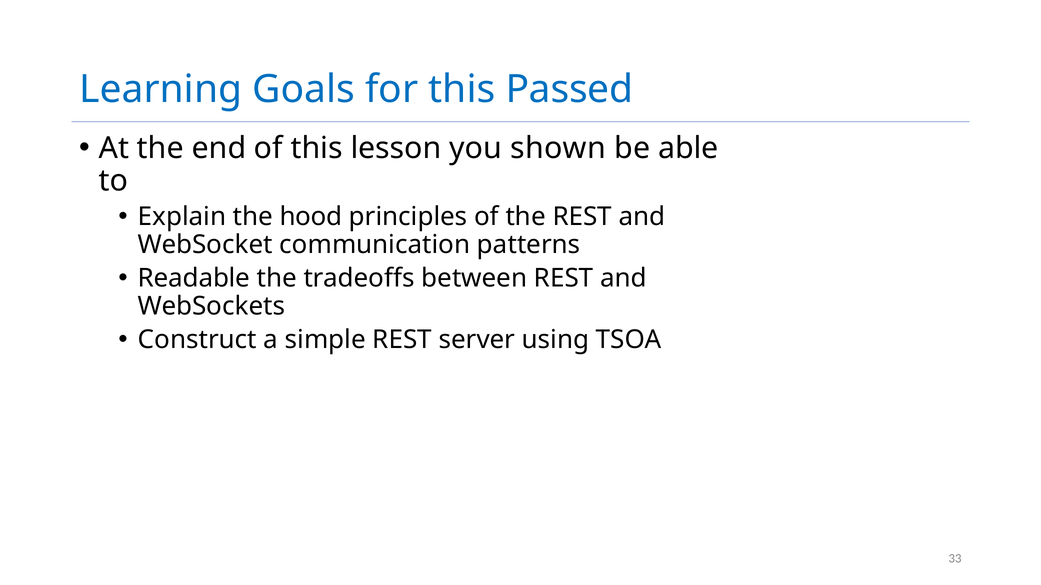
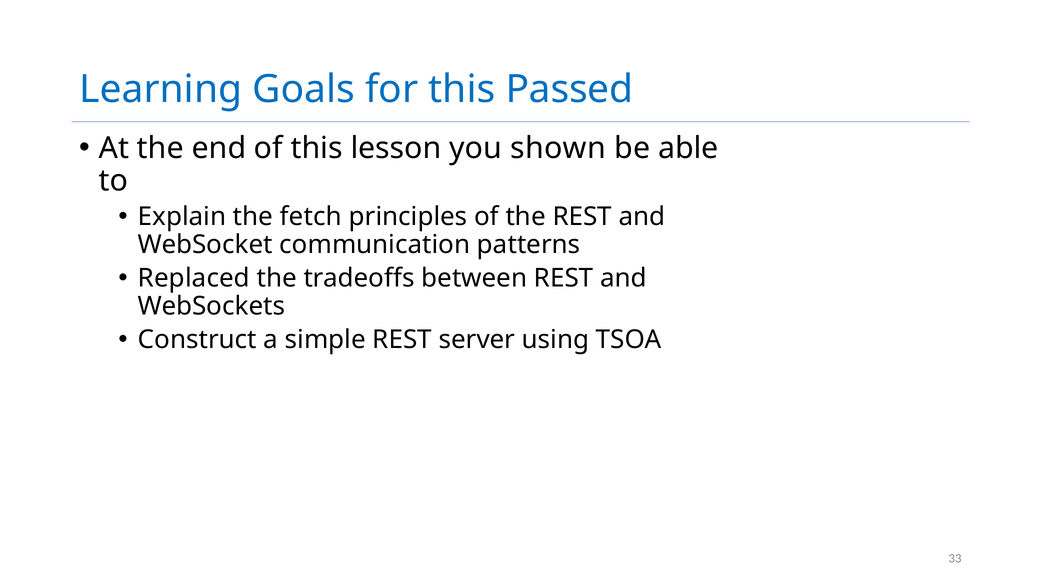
hood: hood -> fetch
Readable: Readable -> Replaced
